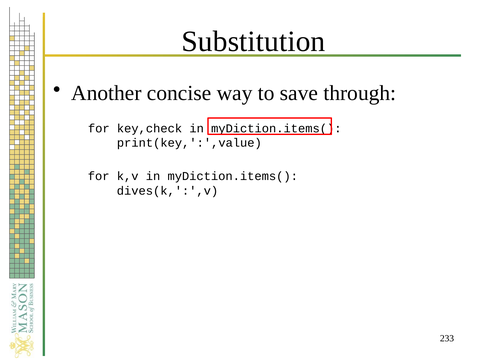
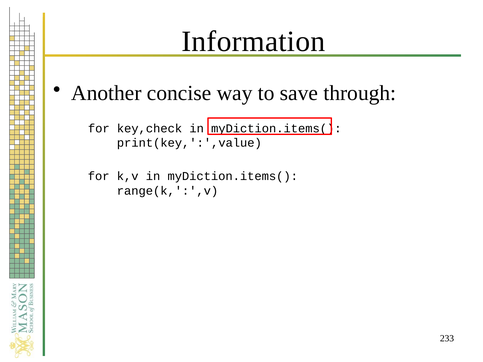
Substitution: Substitution -> Information
dives(k,':',v: dives(k,':',v -> range(k,':',v
